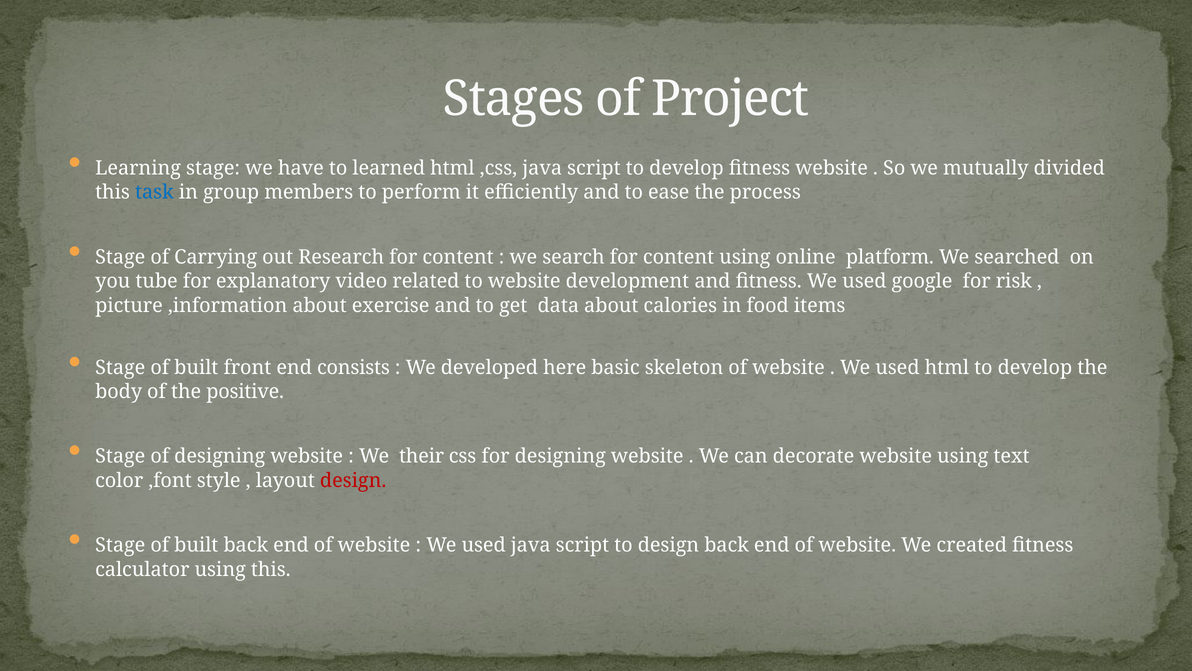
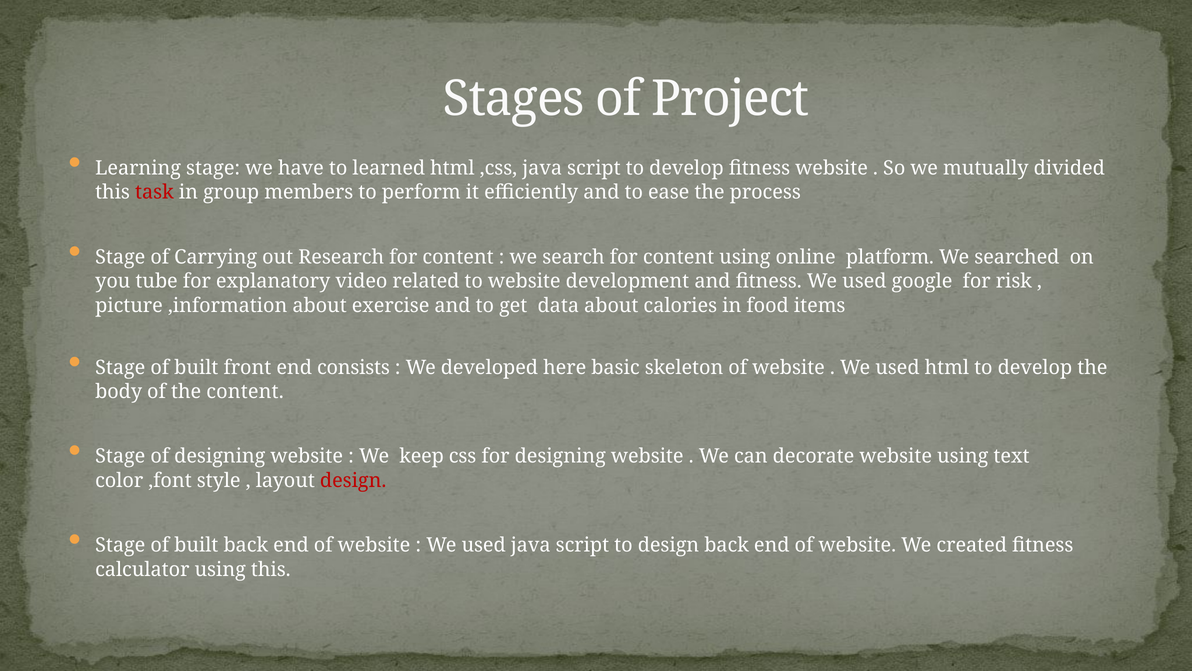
task colour: blue -> red
the positive: positive -> content
their: their -> keep
